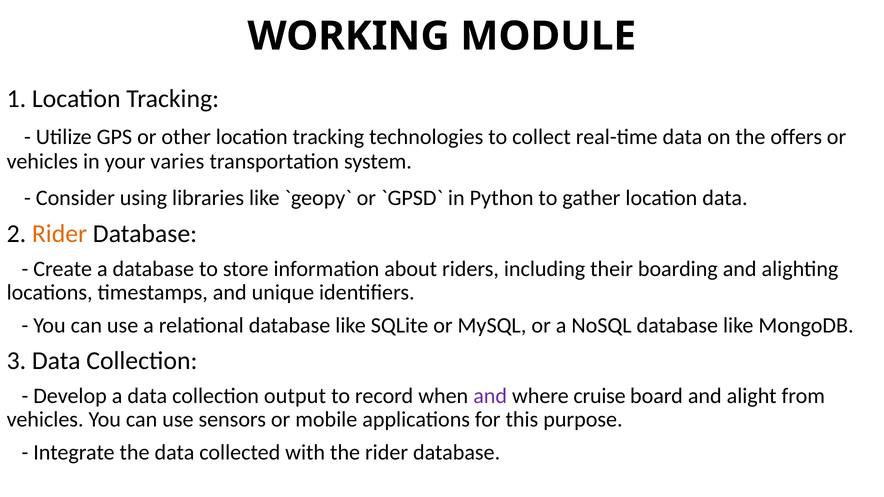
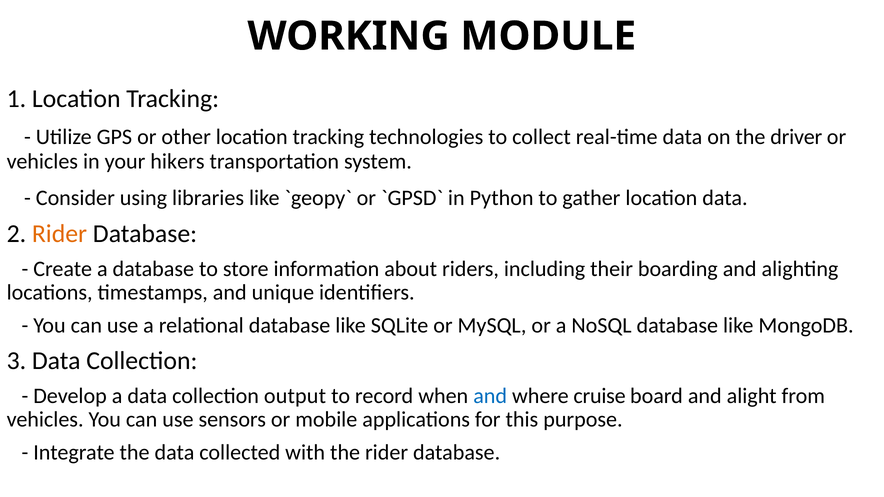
offers: offers -> driver
varies: varies -> hikers
and at (490, 396) colour: purple -> blue
